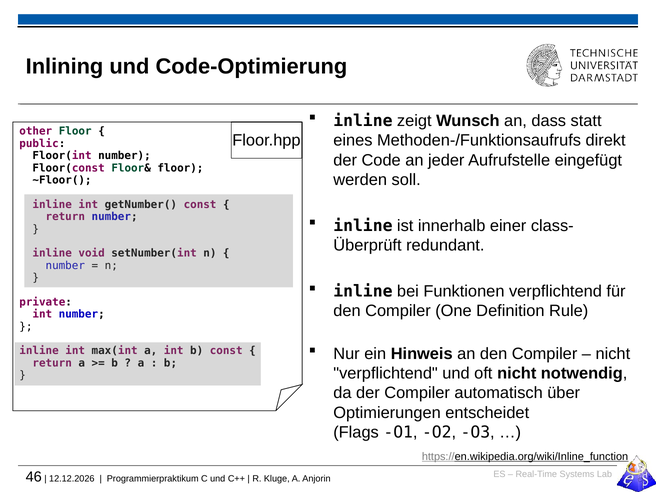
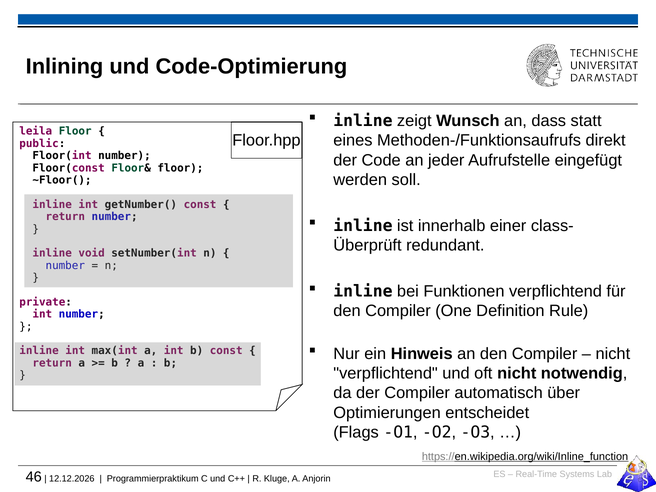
other: other -> leila
